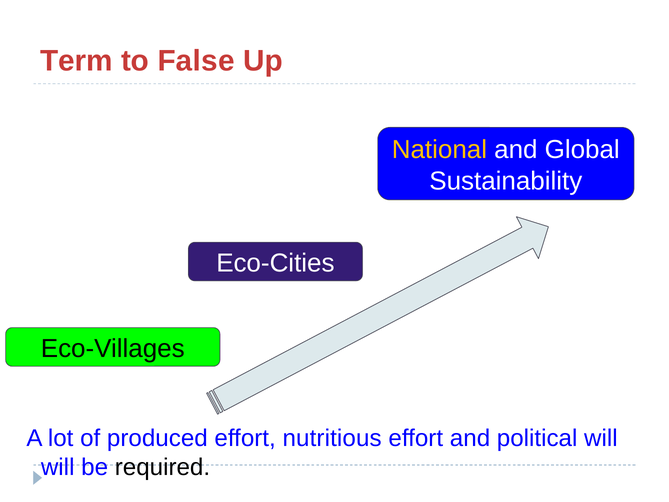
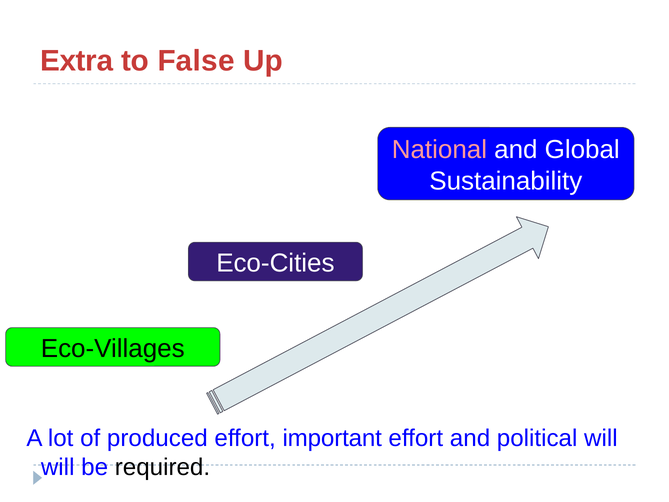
Term: Term -> Extra
National colour: yellow -> pink
nutritious: nutritious -> important
